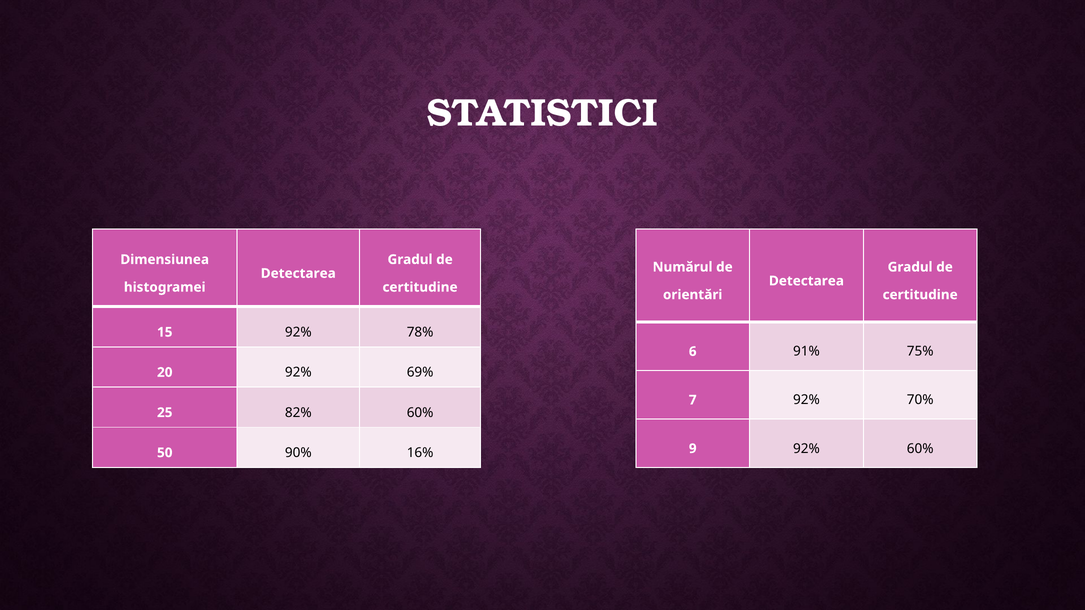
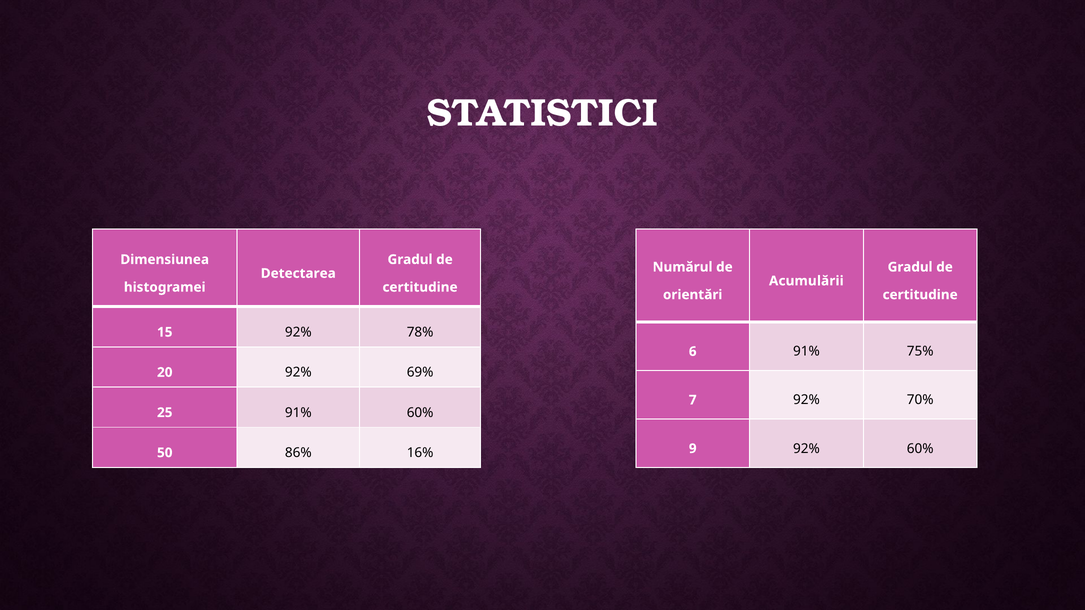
Detectarea at (806, 281): Detectarea -> Acumulării
25 82%: 82% -> 91%
90%: 90% -> 86%
